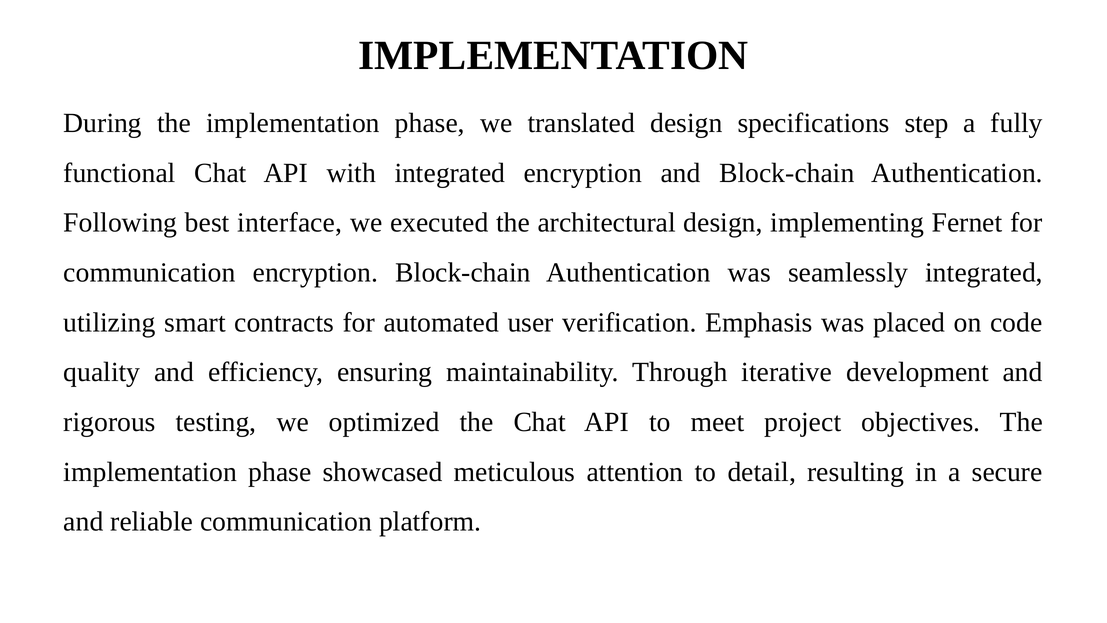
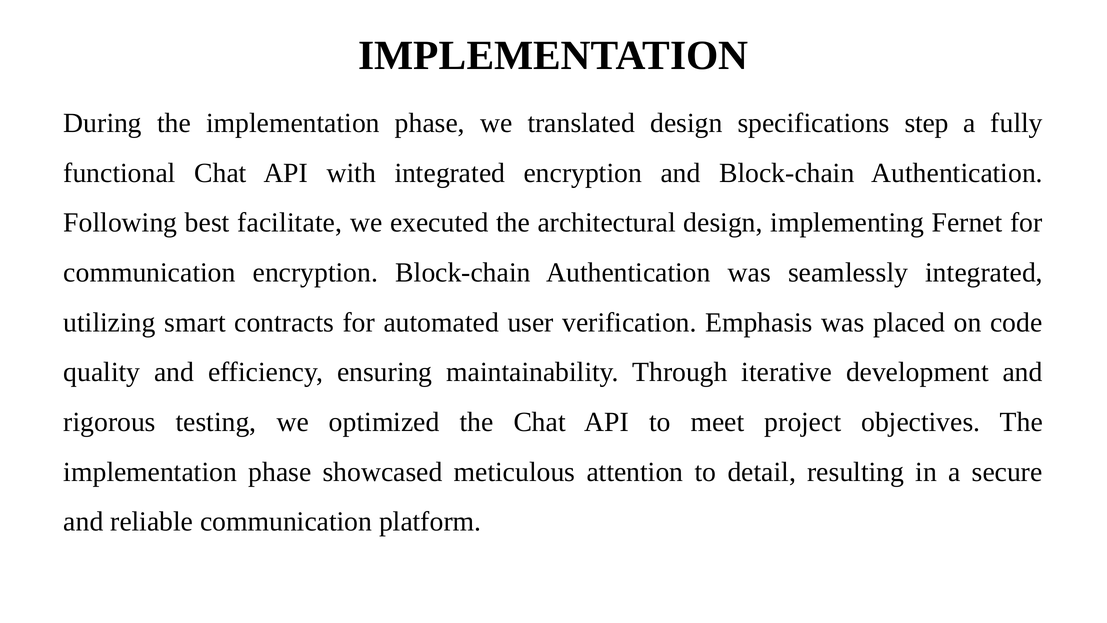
interface: interface -> facilitate
